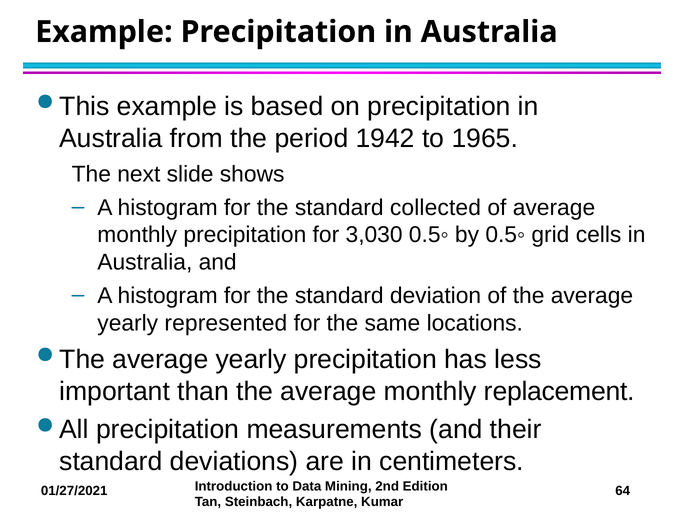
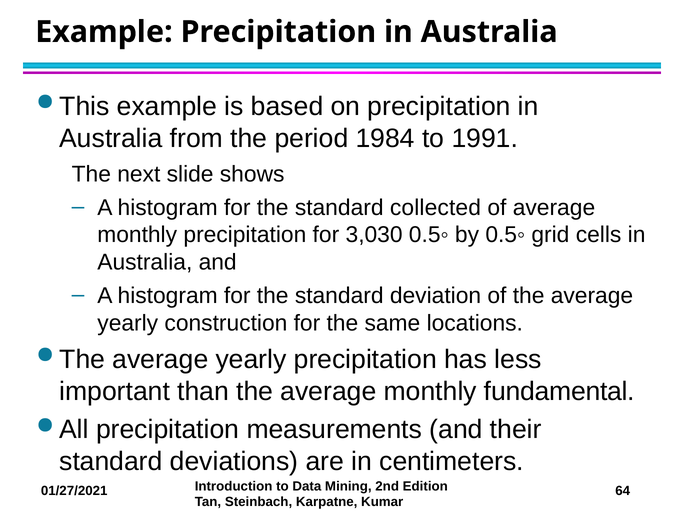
1942: 1942 -> 1984
1965: 1965 -> 1991
represented: represented -> construction
replacement: replacement -> fundamental
